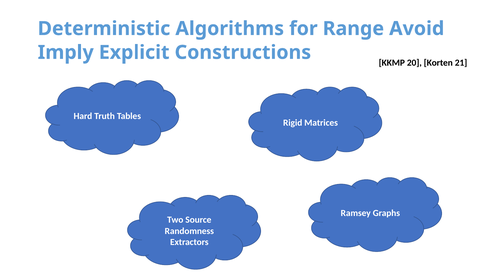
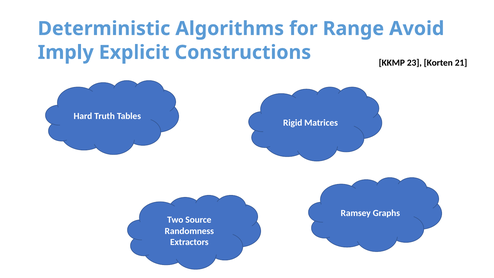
20: 20 -> 23
